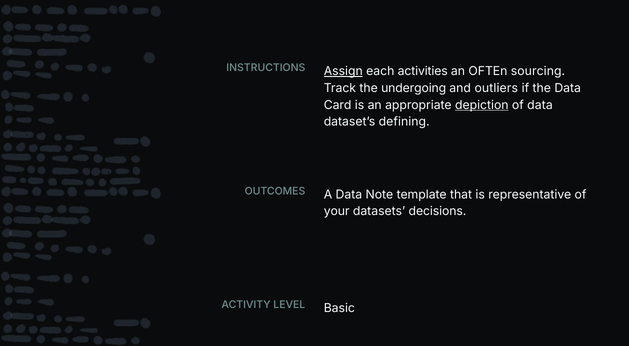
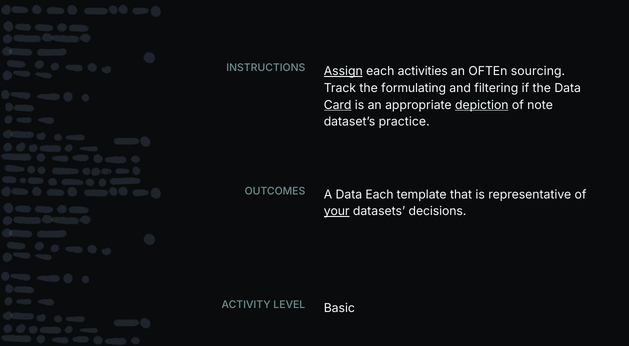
undergoing: undergoing -> formulating
outliers: outliers -> filtering
Card underline: none -> present
of data: data -> note
defining: defining -> practice
Data Note: Note -> Each
your underline: none -> present
